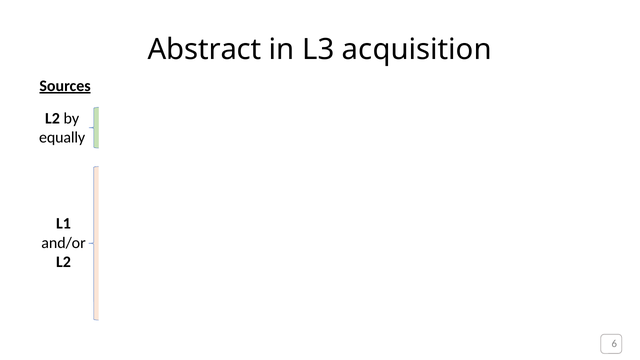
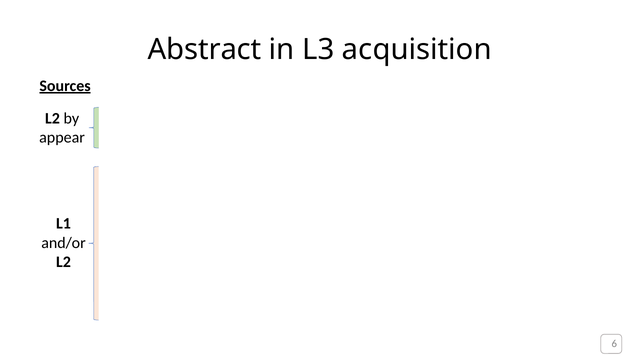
equally: equally -> appear
